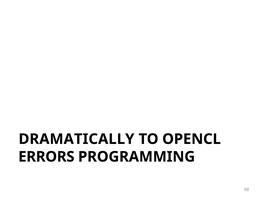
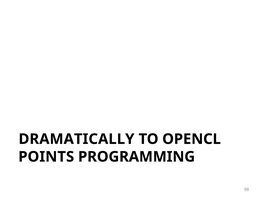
ERRORS: ERRORS -> POINTS
